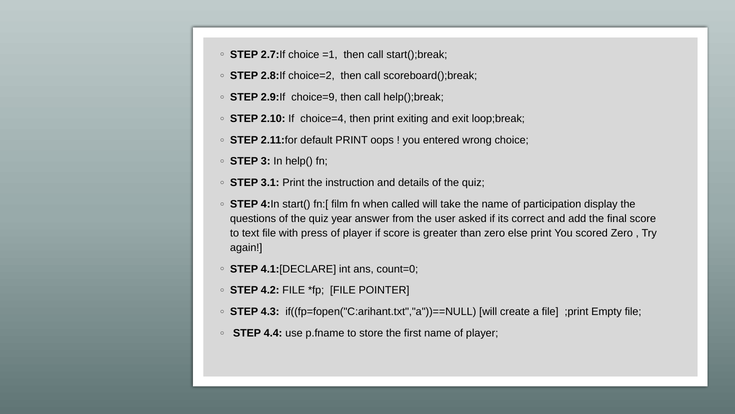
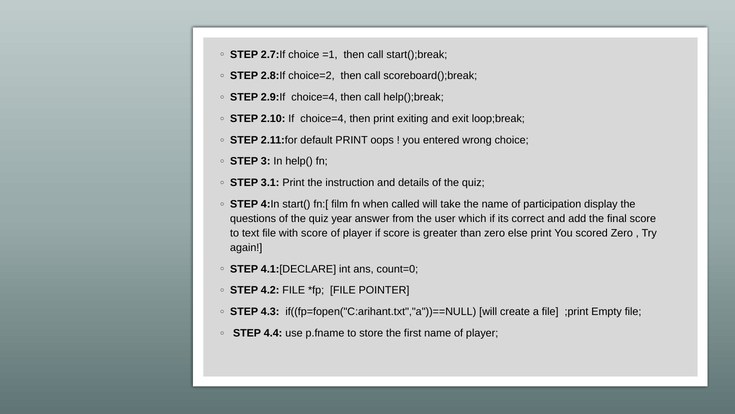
2.9:If choice=9: choice=9 -> choice=4
asked: asked -> which
with press: press -> score
